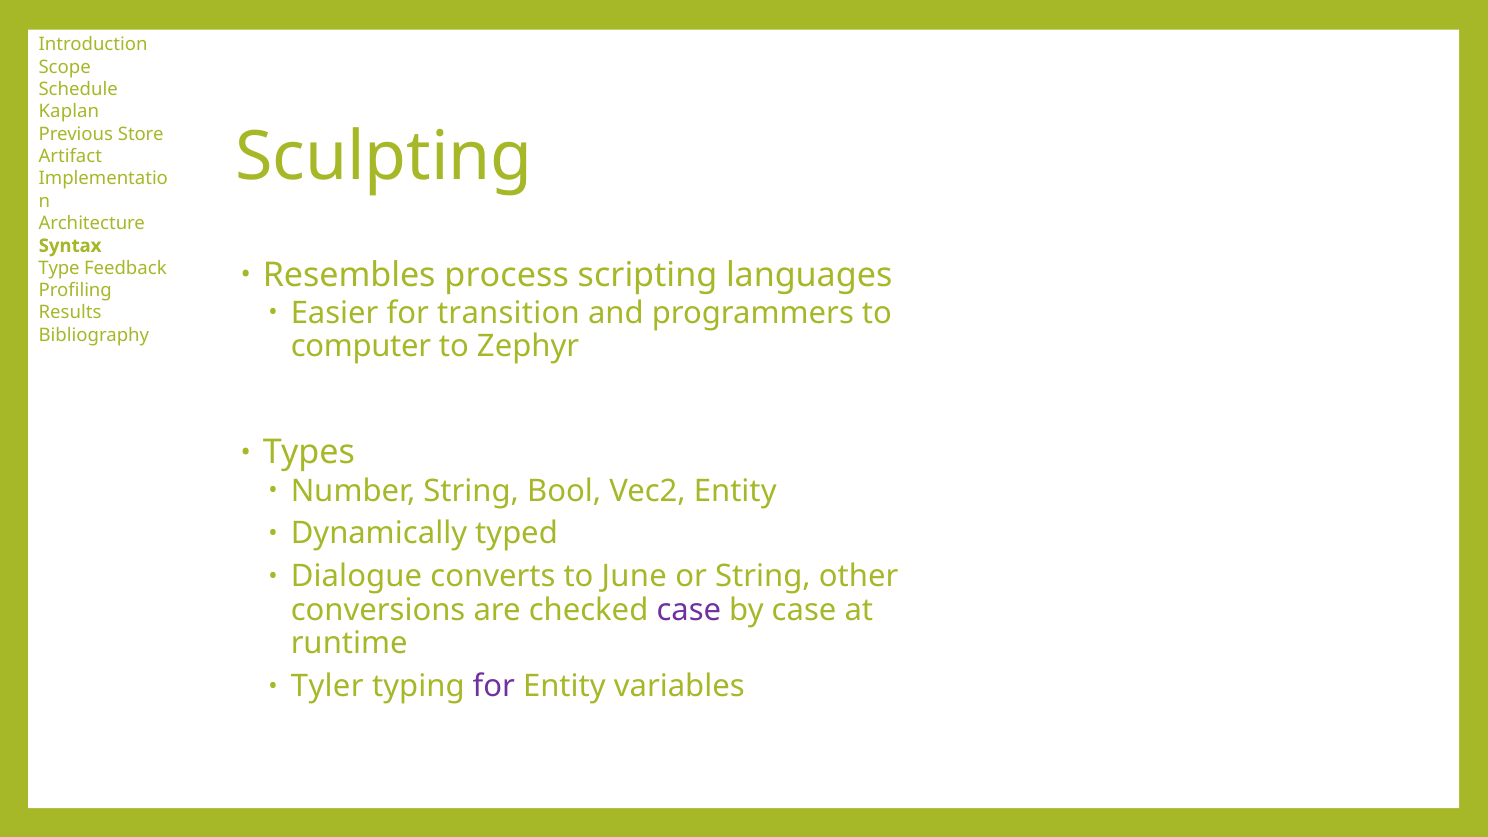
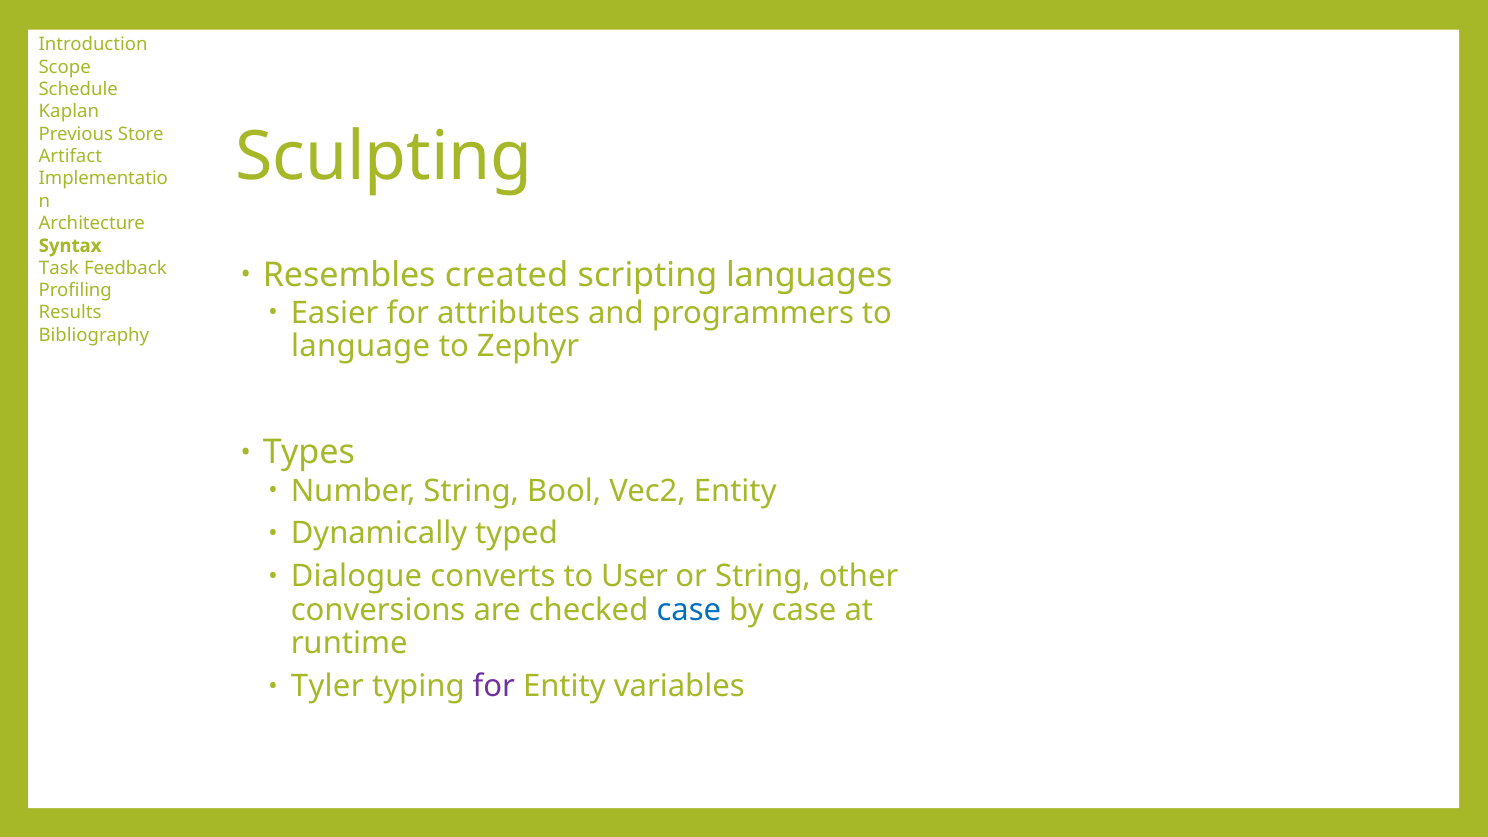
Type: Type -> Task
process: process -> created
transition: transition -> attributes
computer: computer -> language
June: June -> User
case at (689, 610) colour: purple -> blue
